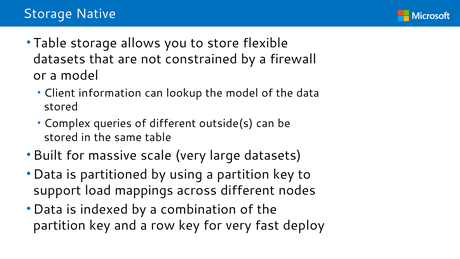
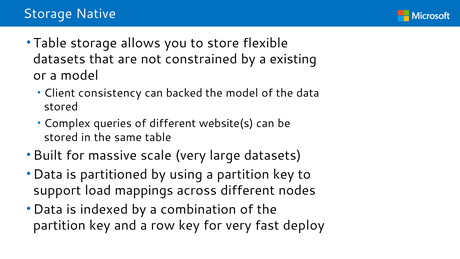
firewall: firewall -> existing
information: information -> consistency
lookup: lookup -> backed
outside(s: outside(s -> website(s
